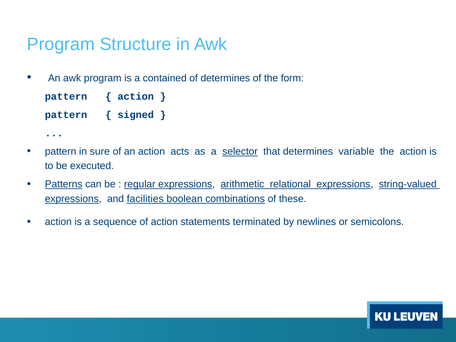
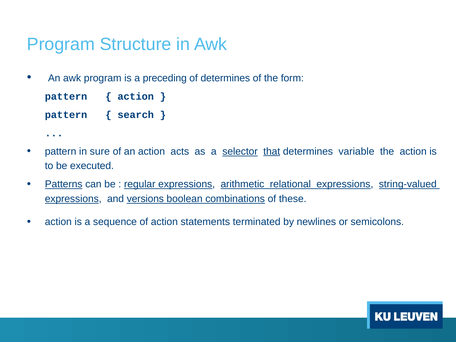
contained: contained -> preceding
signed: signed -> search
that underline: none -> present
facilities: facilities -> versions
